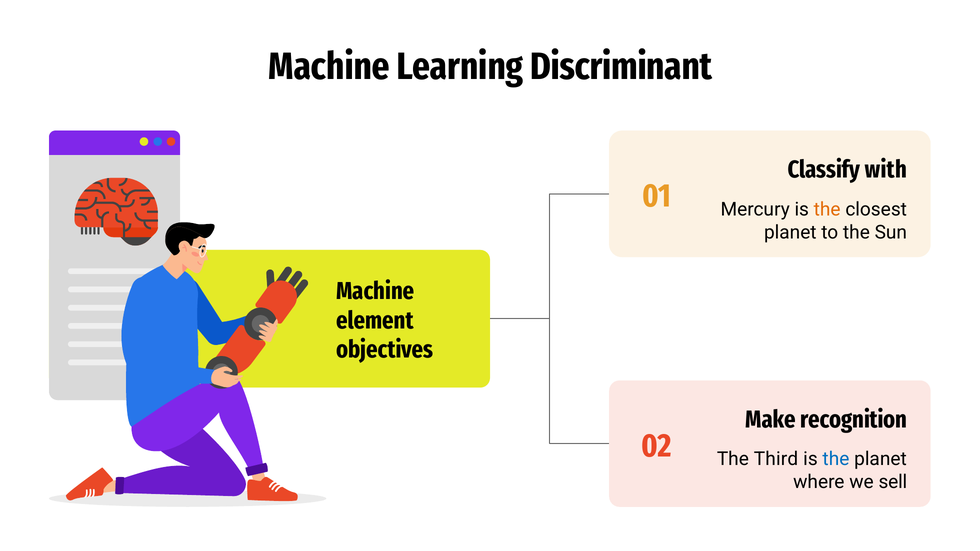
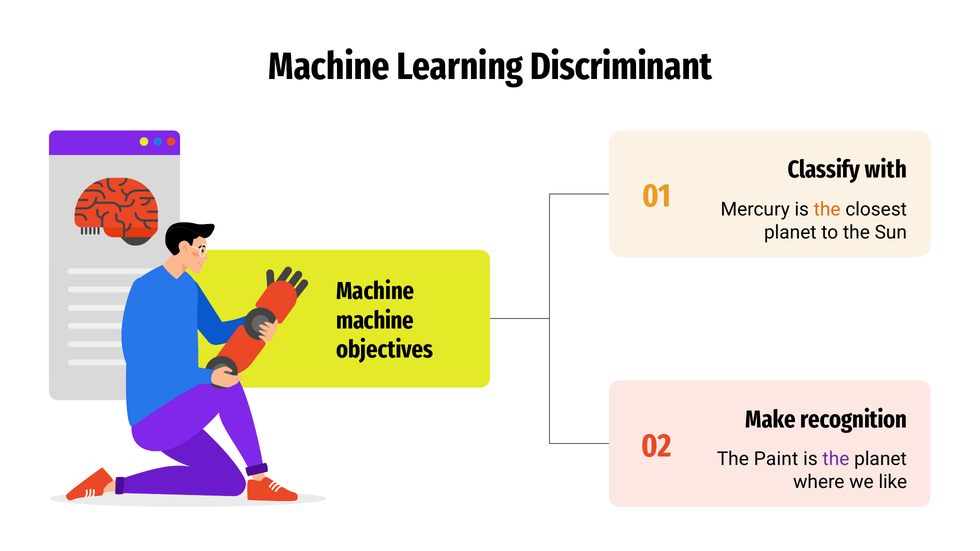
element at (375, 321): element -> machine
Third: Third -> Paint
the at (836, 459) colour: blue -> purple
sell: sell -> like
